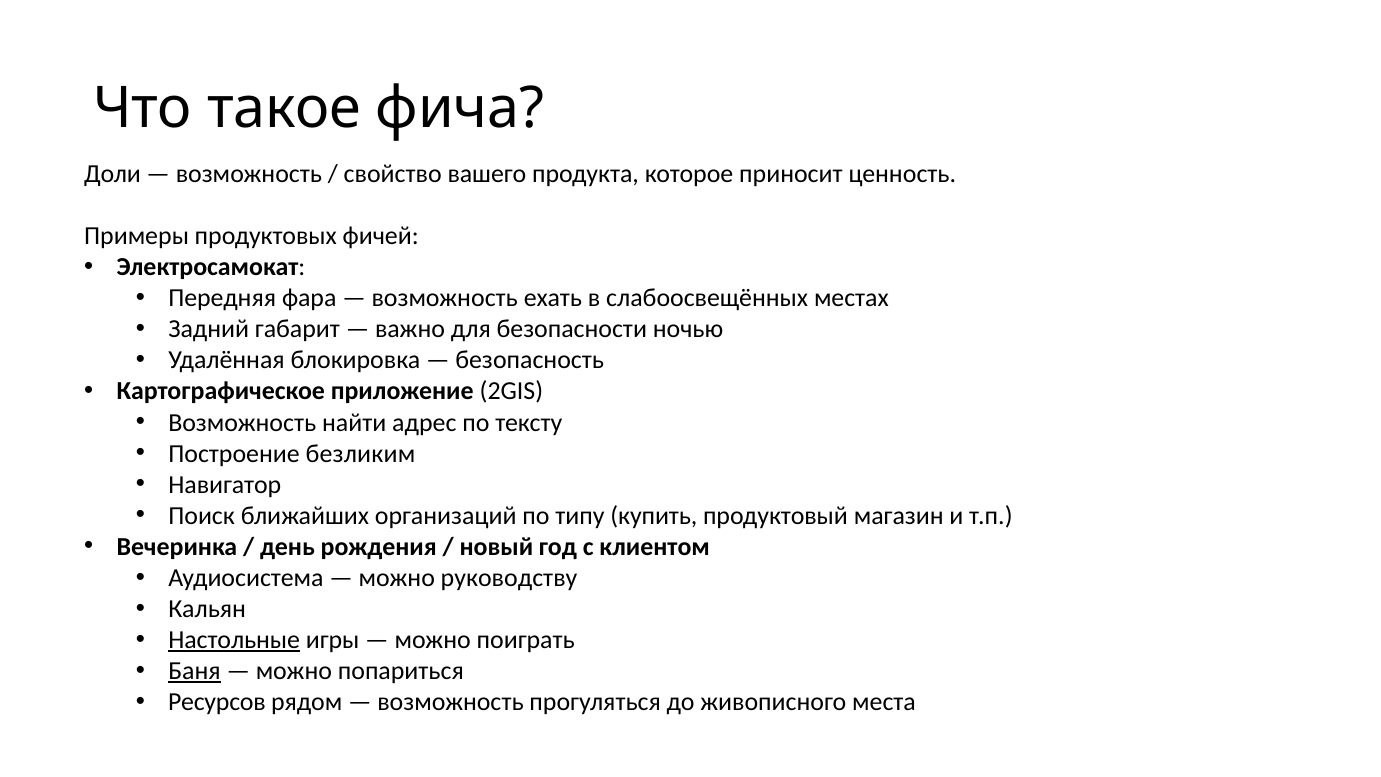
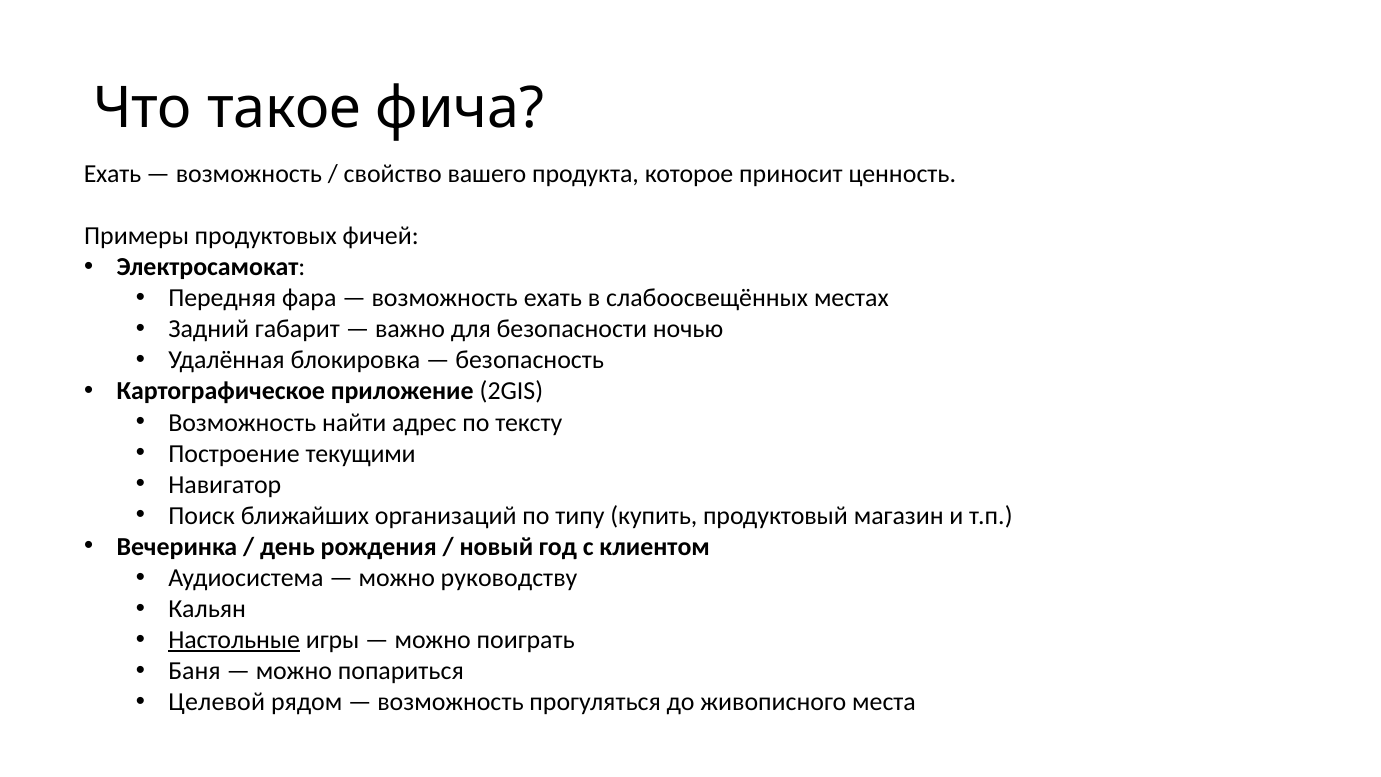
Доли at (113, 174): Доли -> Ехать
безликим: безликим -> текущими
Баня underline: present -> none
Ресурсов: Ресурсов -> Целевой
